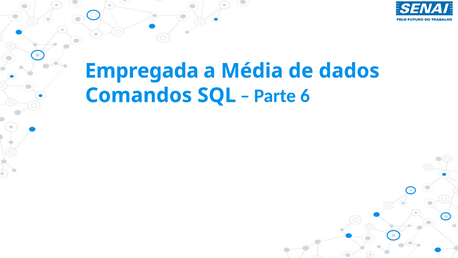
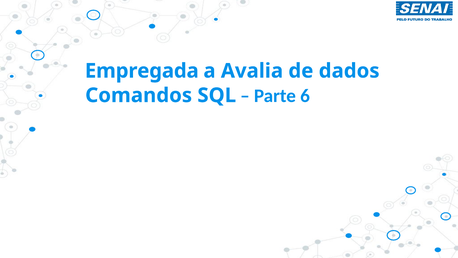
Média: Média -> Avalia
